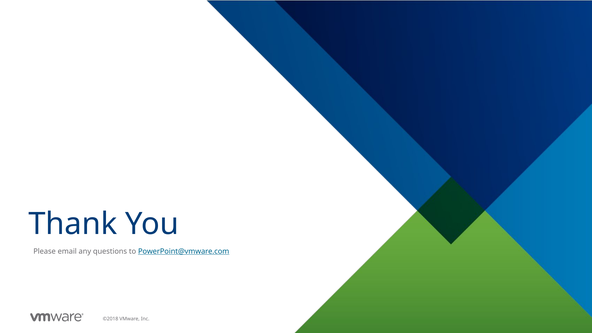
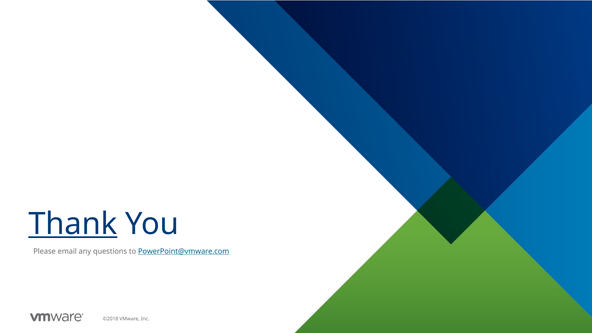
Thank underline: none -> present
